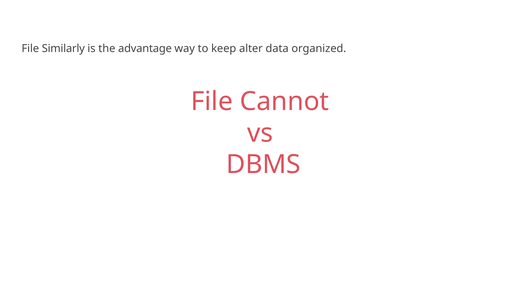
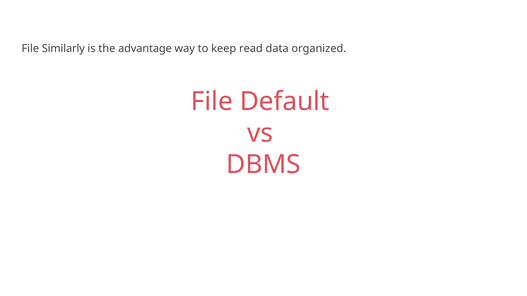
alter: alter -> read
Cannot: Cannot -> Default
